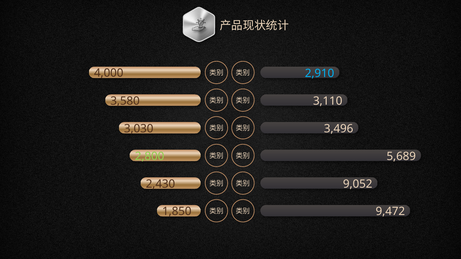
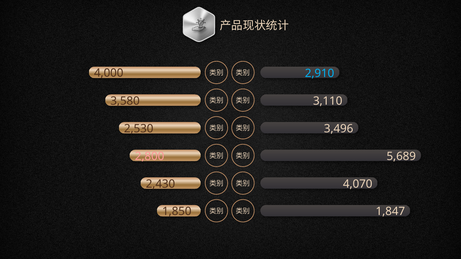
3,030: 3,030 -> 2,530
2,800 colour: light green -> pink
9,052: 9,052 -> 4,070
9,472: 9,472 -> 1,847
